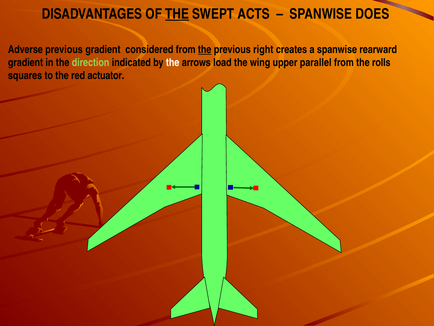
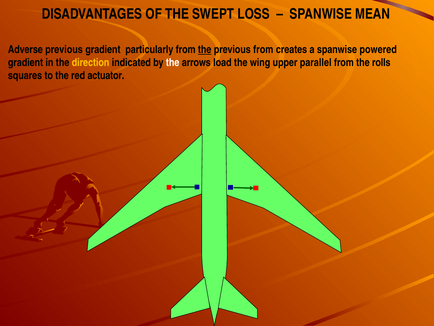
THE at (177, 14) underline: present -> none
ACTS: ACTS -> LOSS
DOES: DOES -> MEAN
considered: considered -> particularly
previous right: right -> from
rearward: rearward -> powered
direction colour: light green -> yellow
